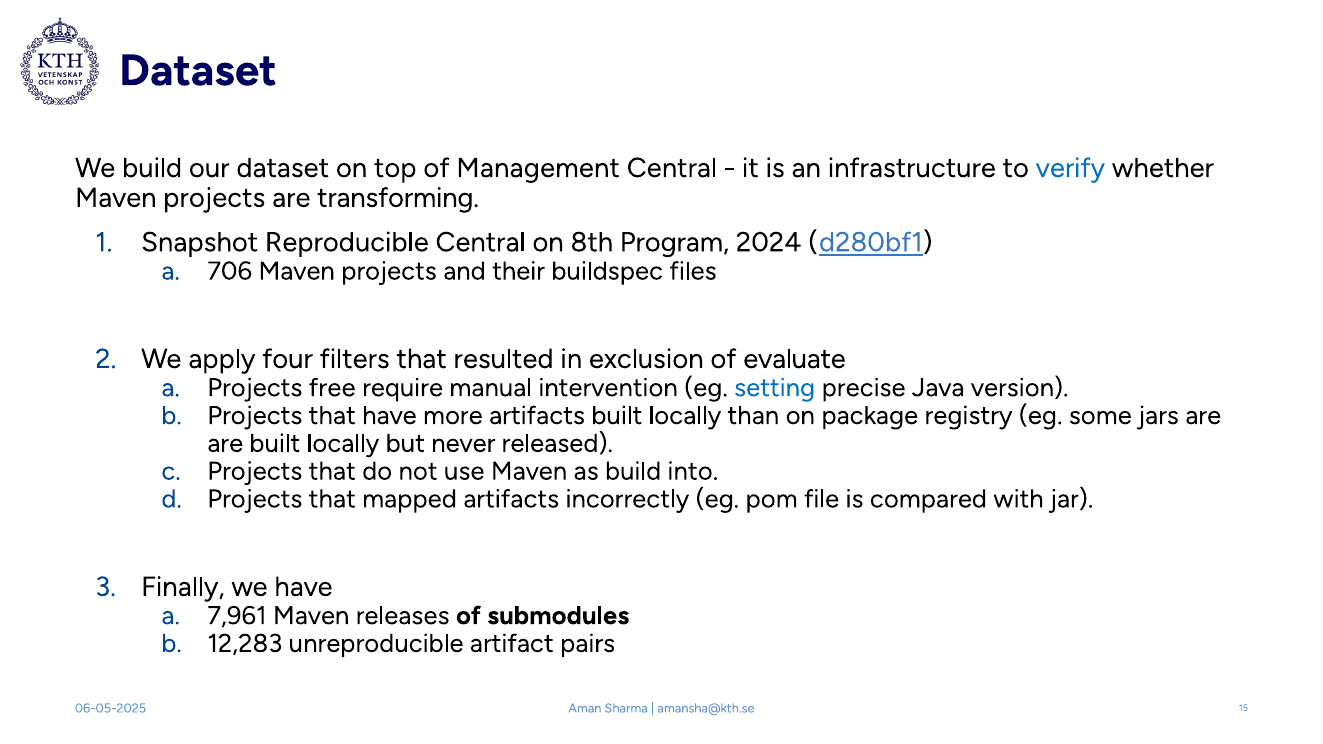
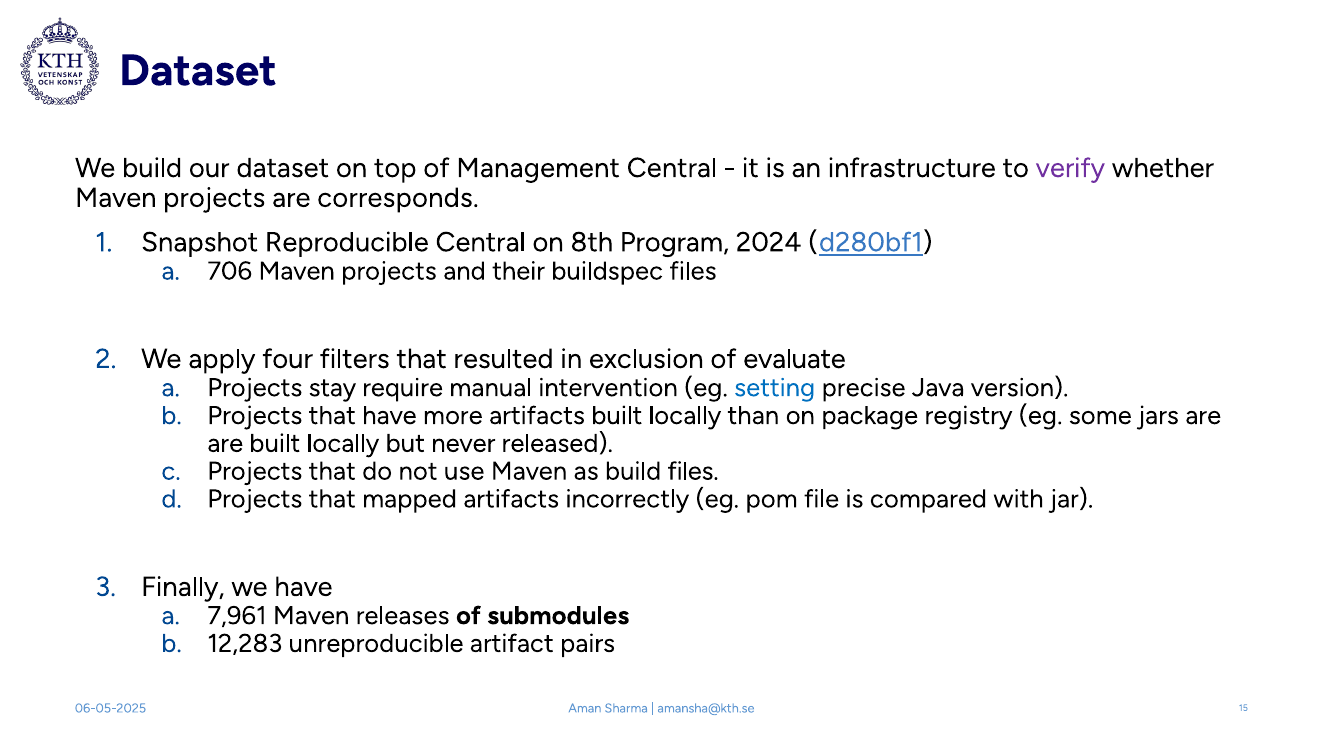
verify colour: blue -> purple
transforming: transforming -> corresponds
free: free -> stay
build into: into -> files
